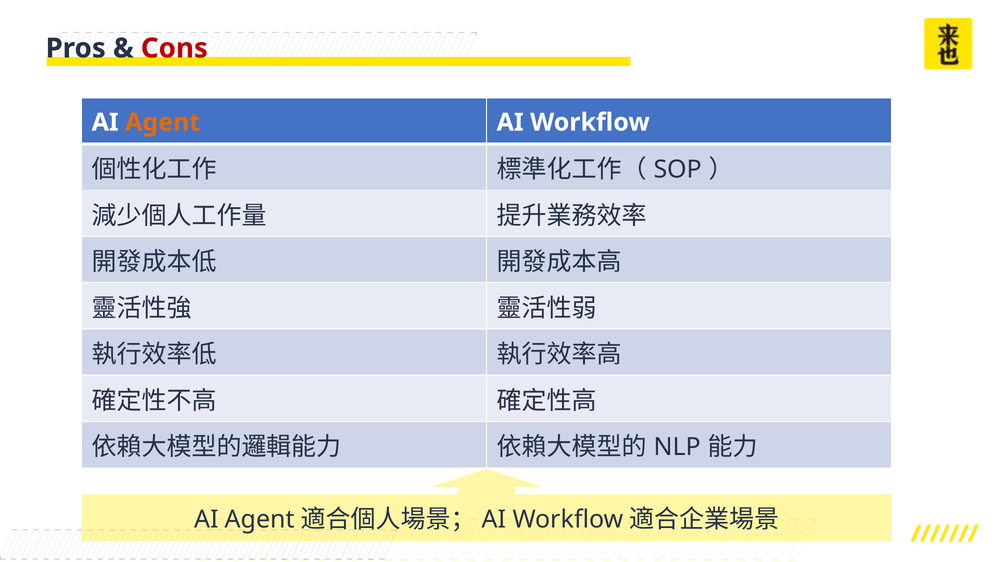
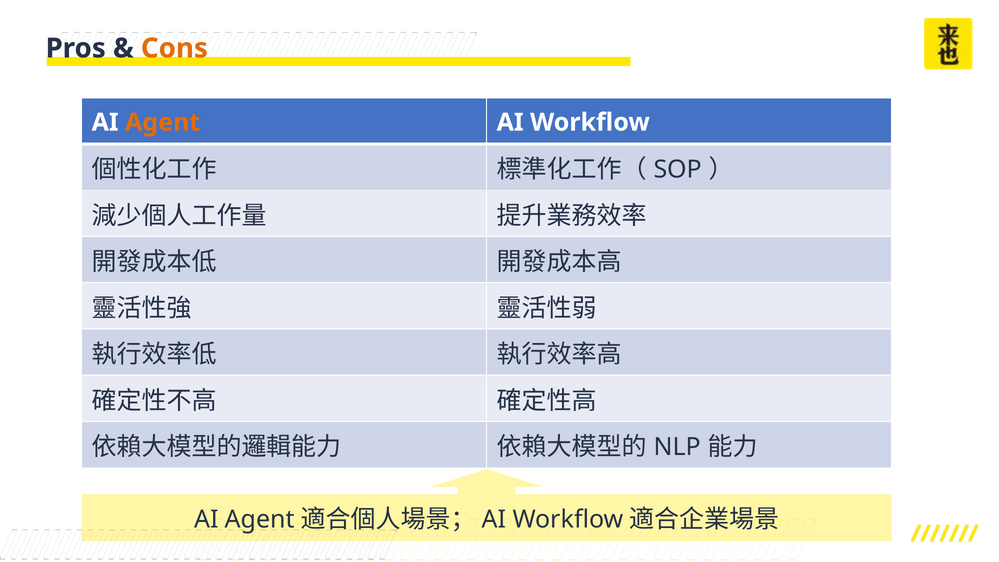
Cons colour: red -> orange
